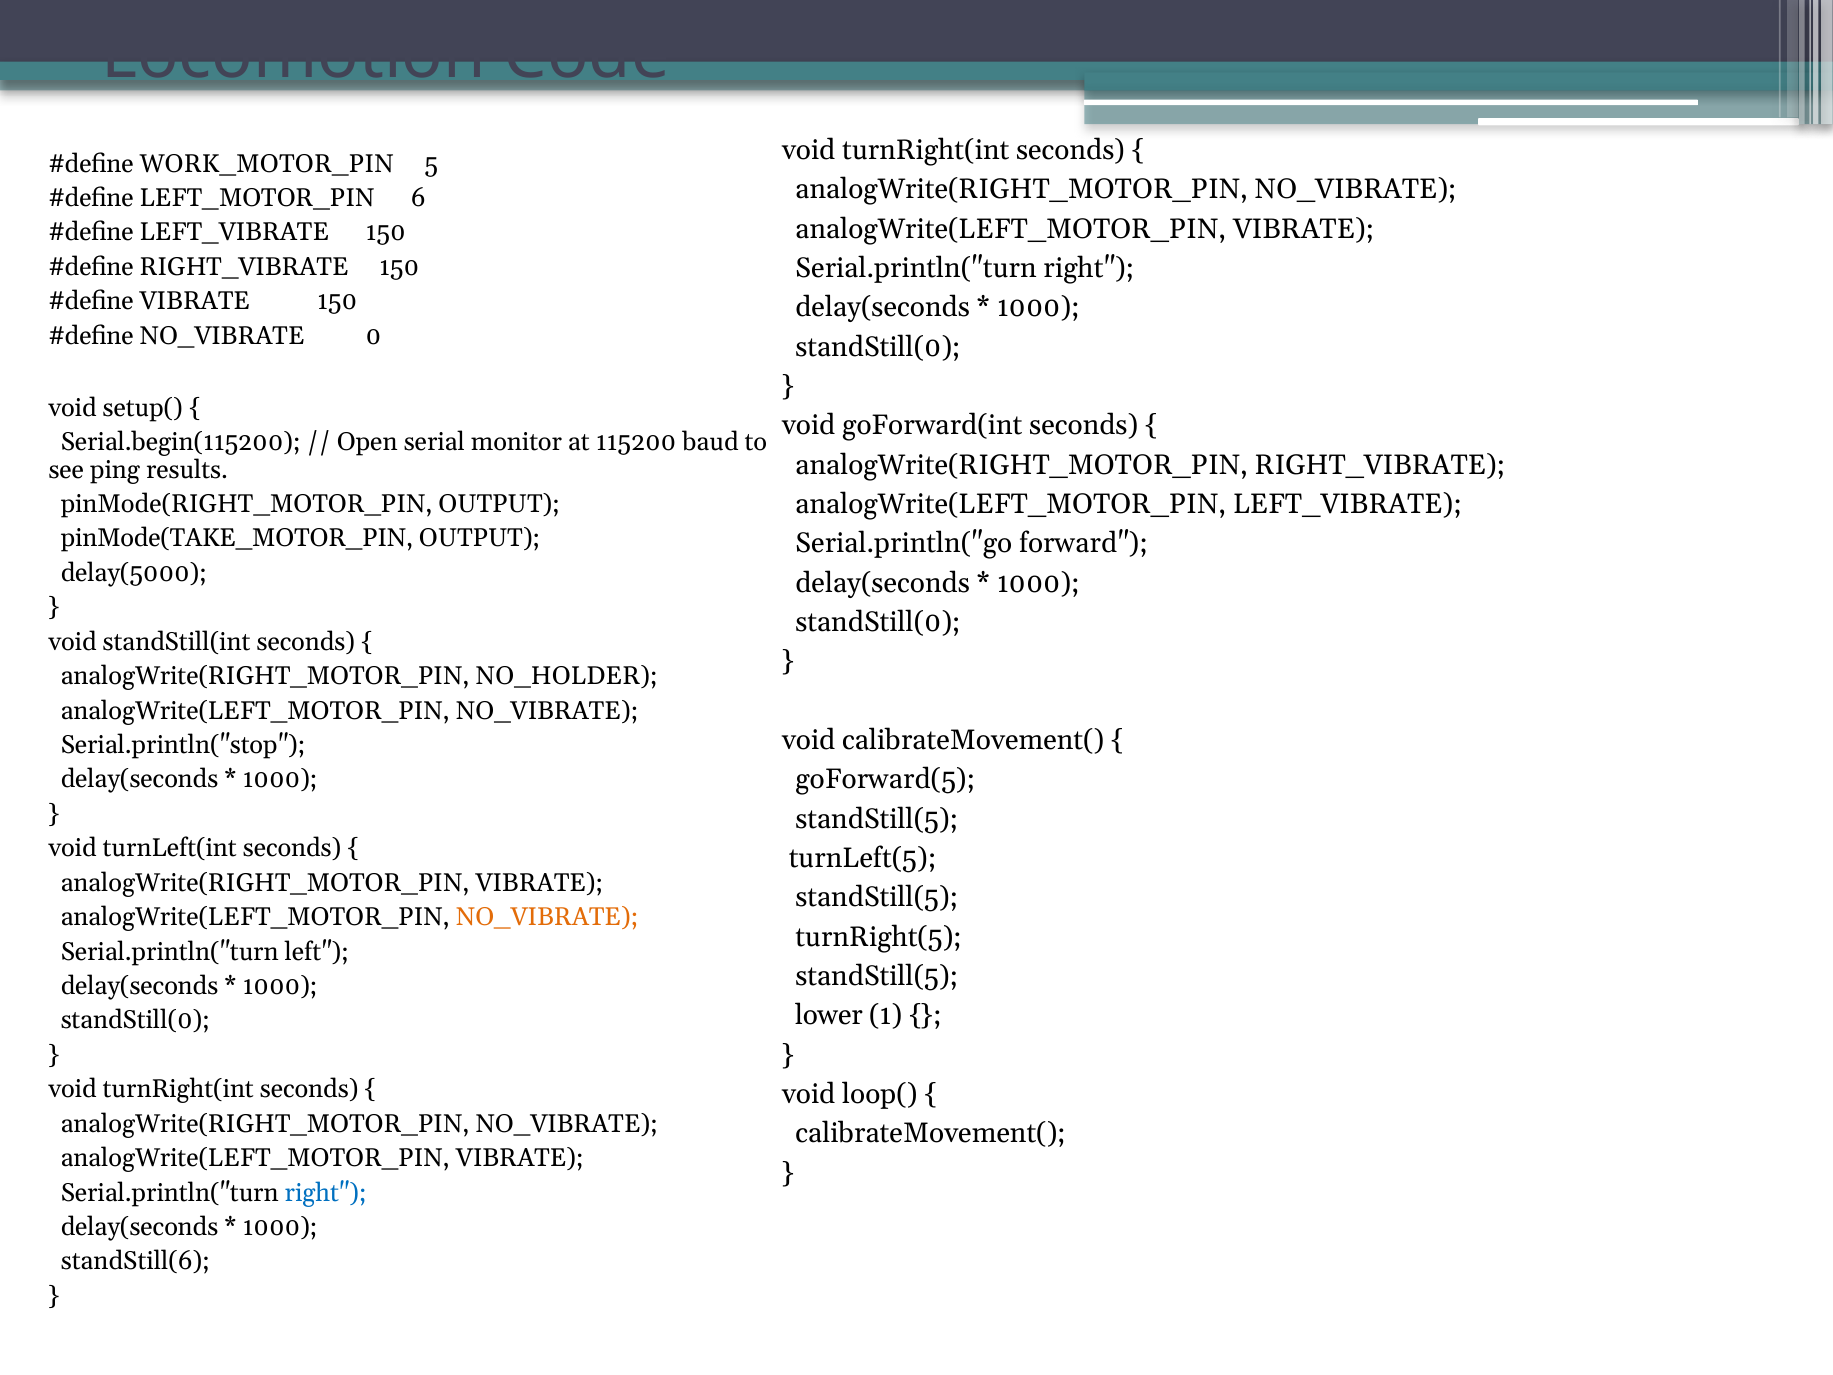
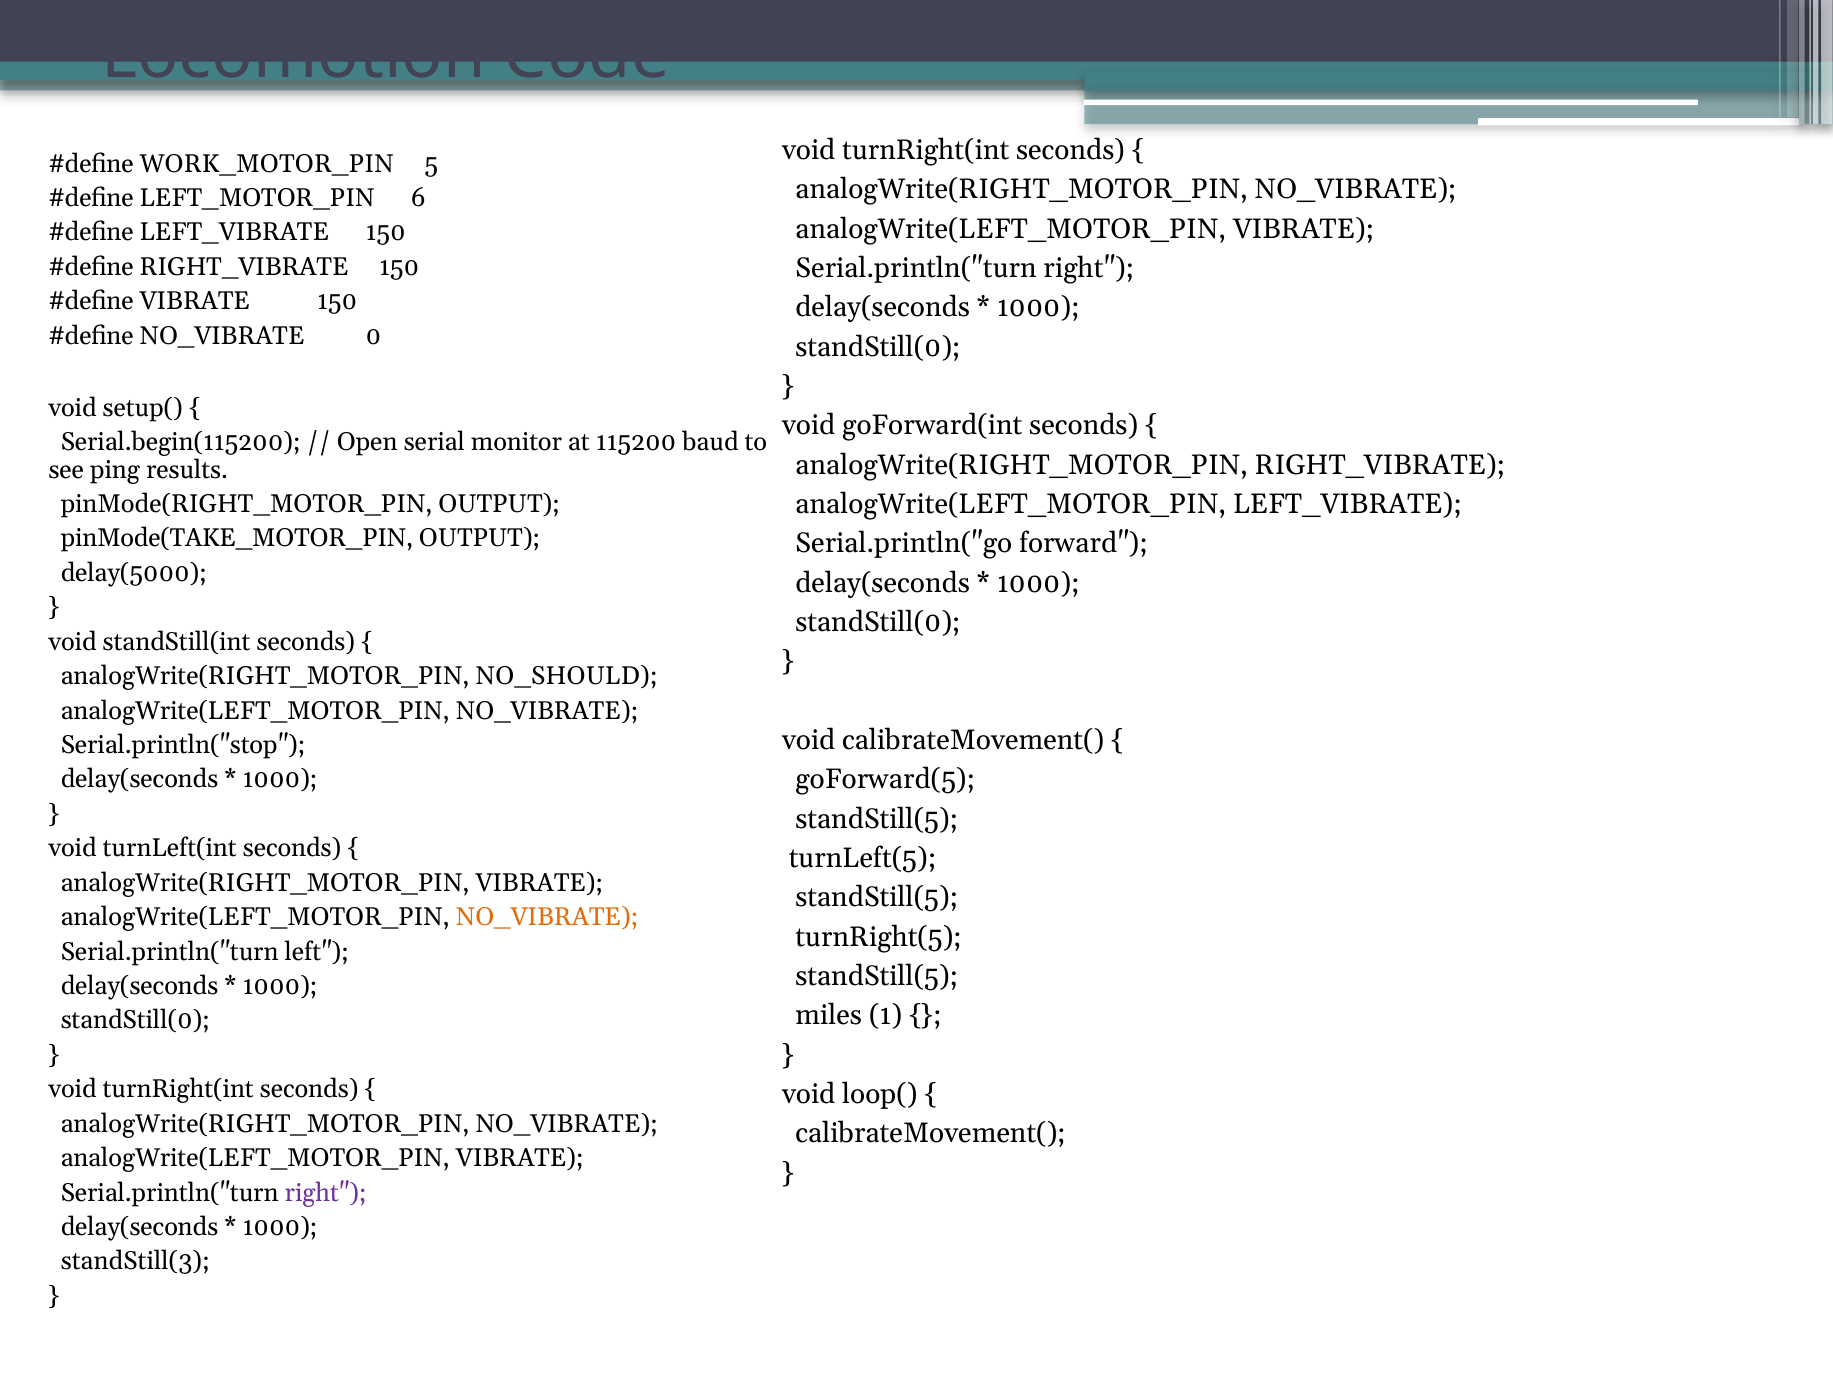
NO_HOLDER: NO_HOLDER -> NO_SHOULD
lower: lower -> miles
right at (326, 1192) colour: blue -> purple
standStill(6: standStill(6 -> standStill(3
